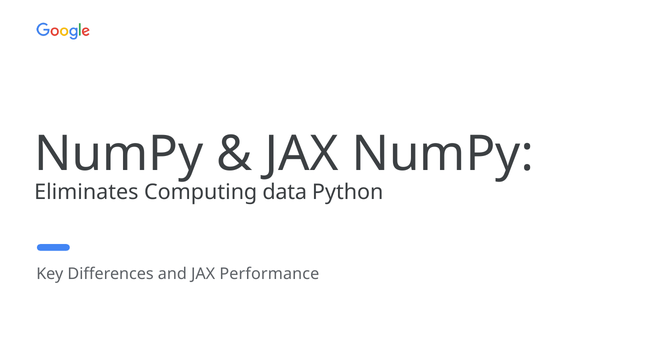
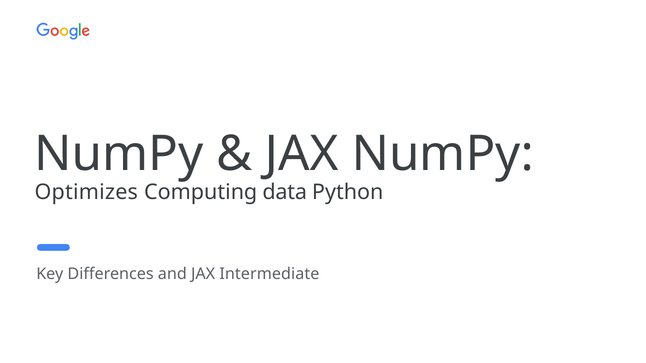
Eliminates: Eliminates -> Optimizes
Performance: Performance -> Intermediate
